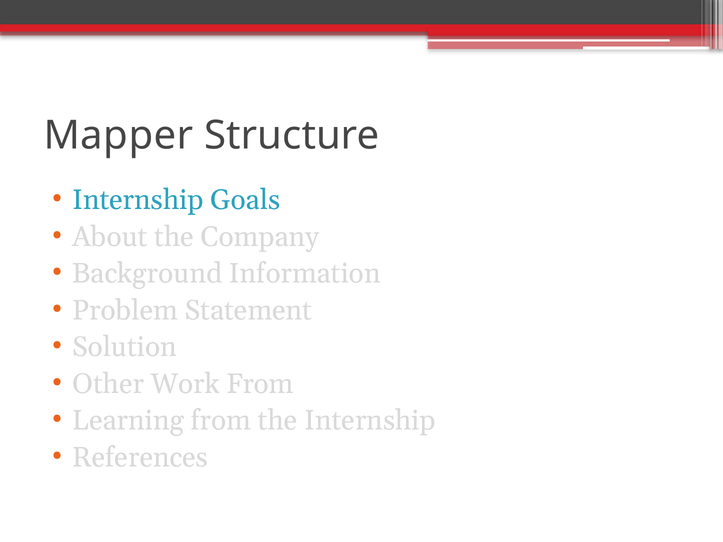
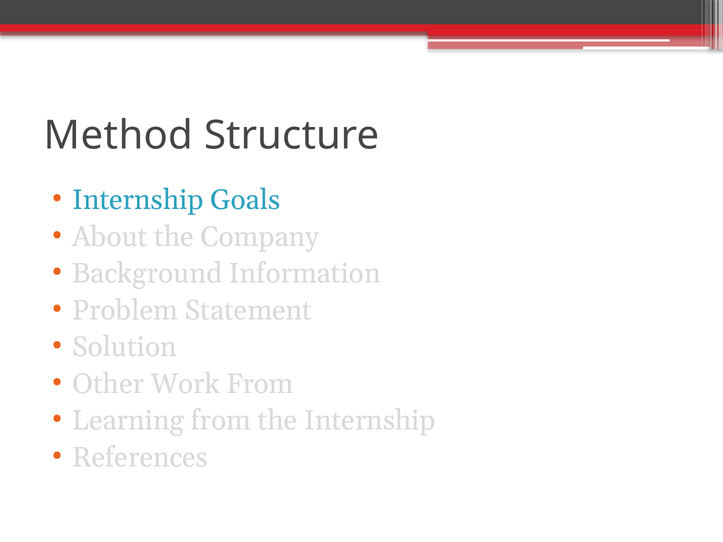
Mapper: Mapper -> Method
